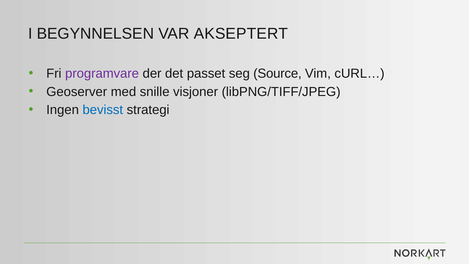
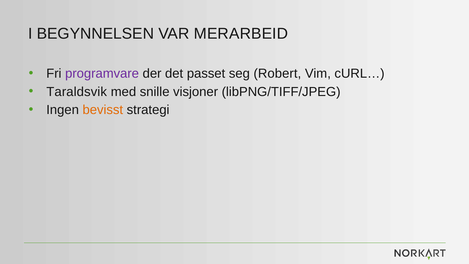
AKSEPTERT: AKSEPTERT -> MERARBEID
Source: Source -> Robert
Geoserver: Geoserver -> Taraldsvik
bevisst colour: blue -> orange
